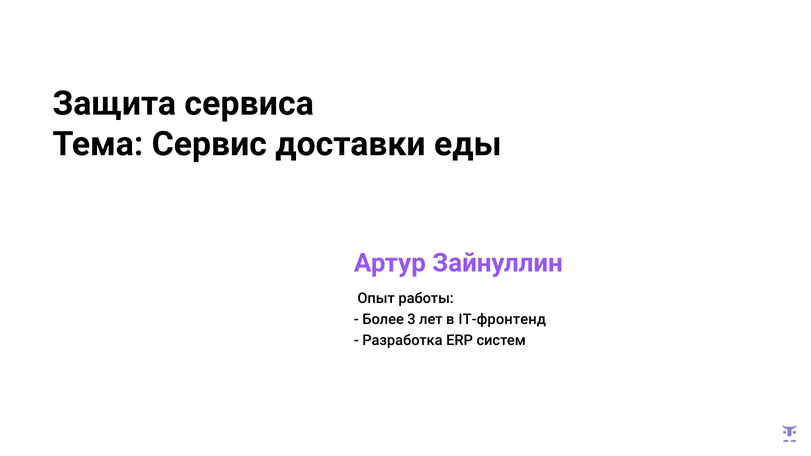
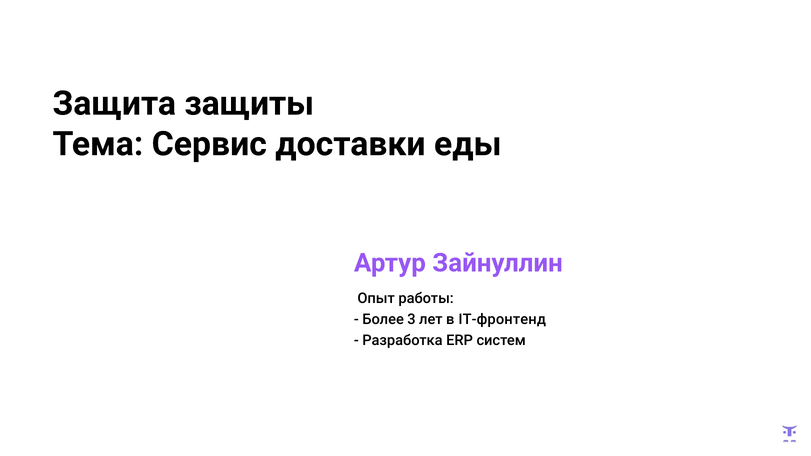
сервиса: сервиса -> защиты
